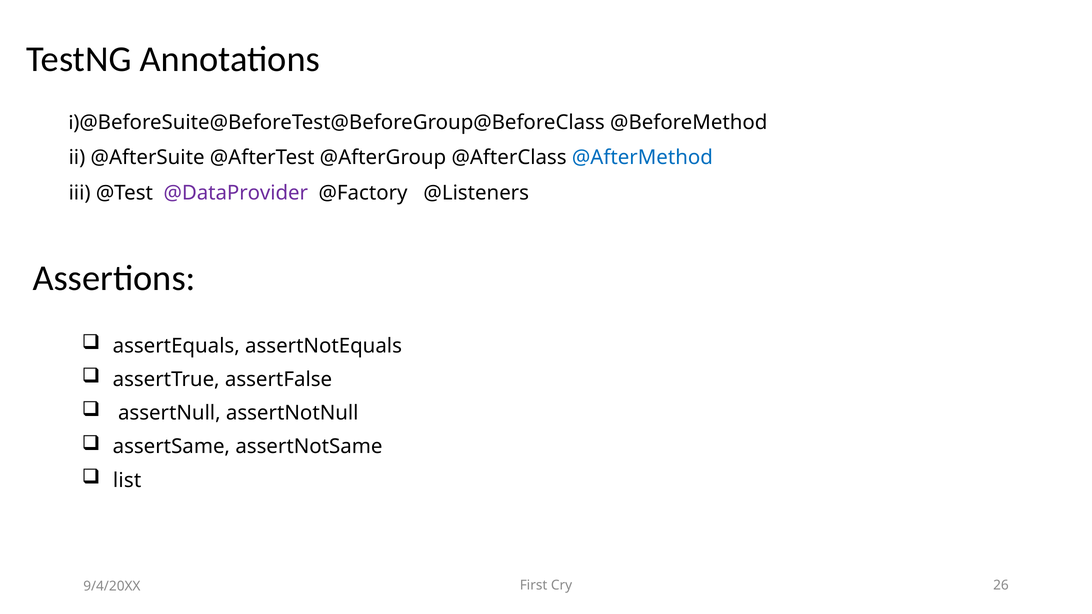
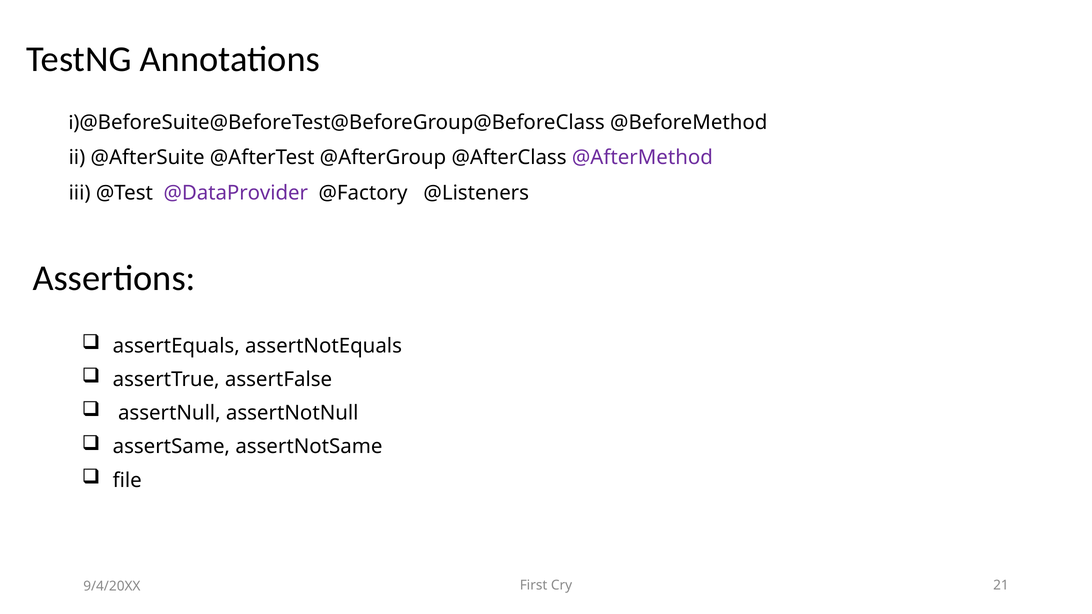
@AfterMethod colour: blue -> purple
list: list -> file
26: 26 -> 21
